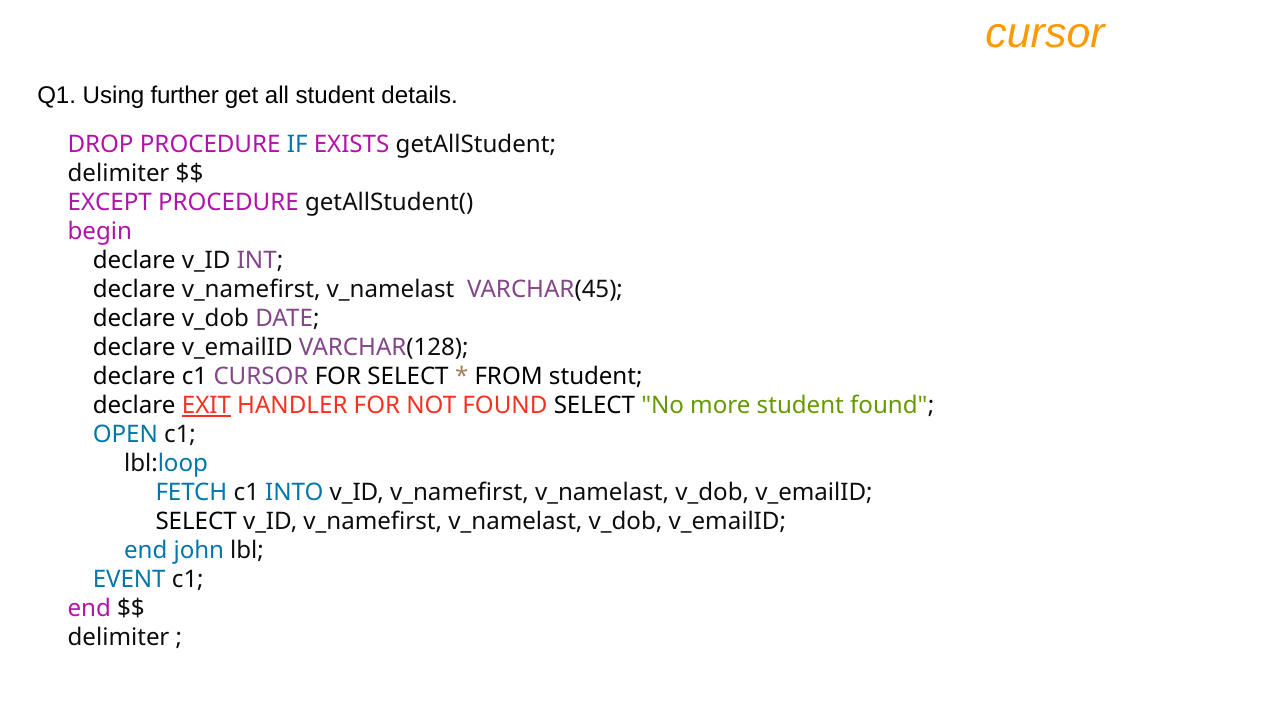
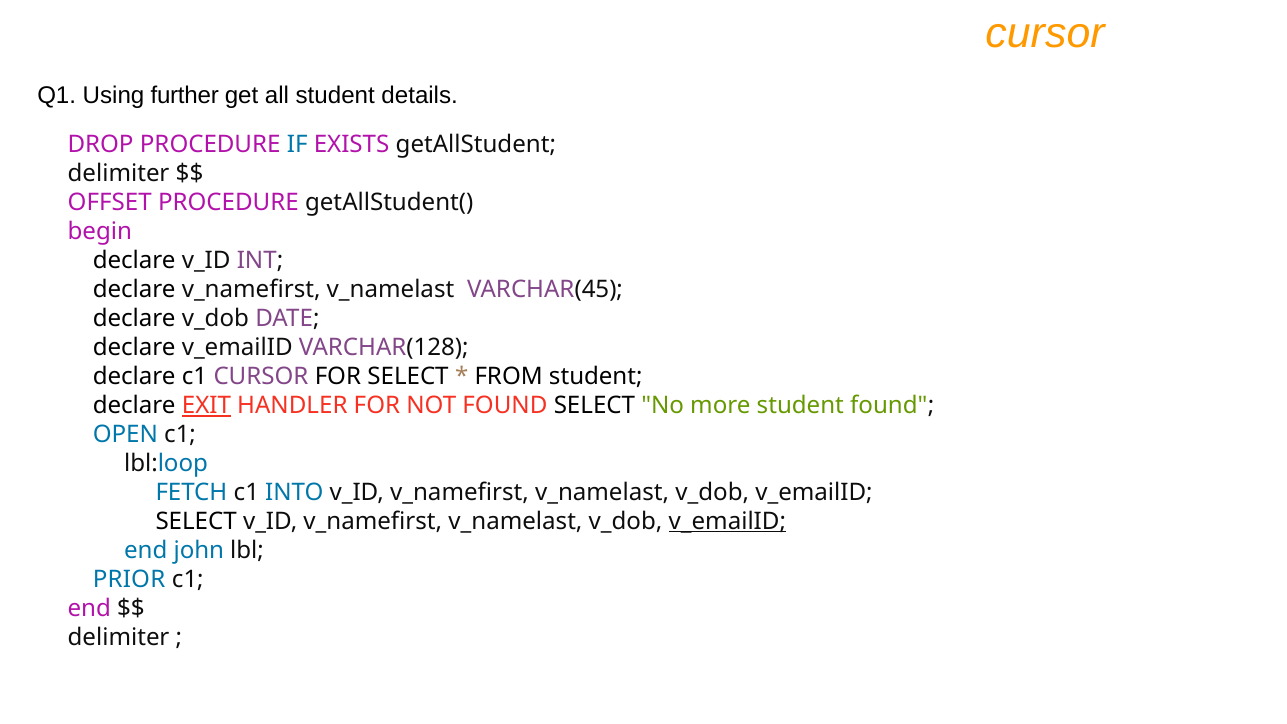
EXCEPT: EXCEPT -> OFFSET
v_emailID at (727, 521) underline: none -> present
EVENT: EVENT -> PRIOR
